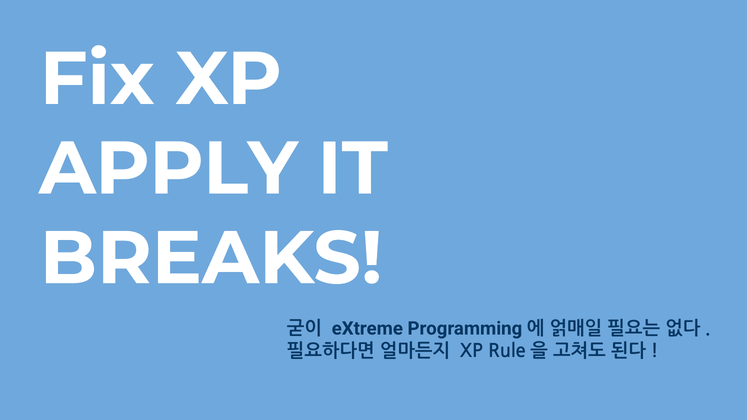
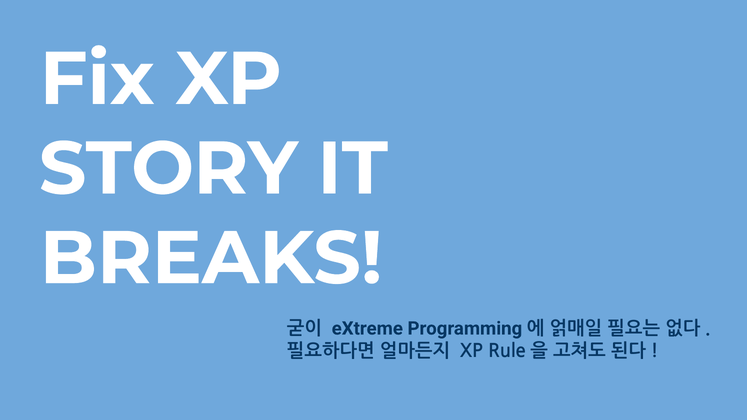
APPLY: APPLY -> STORY
